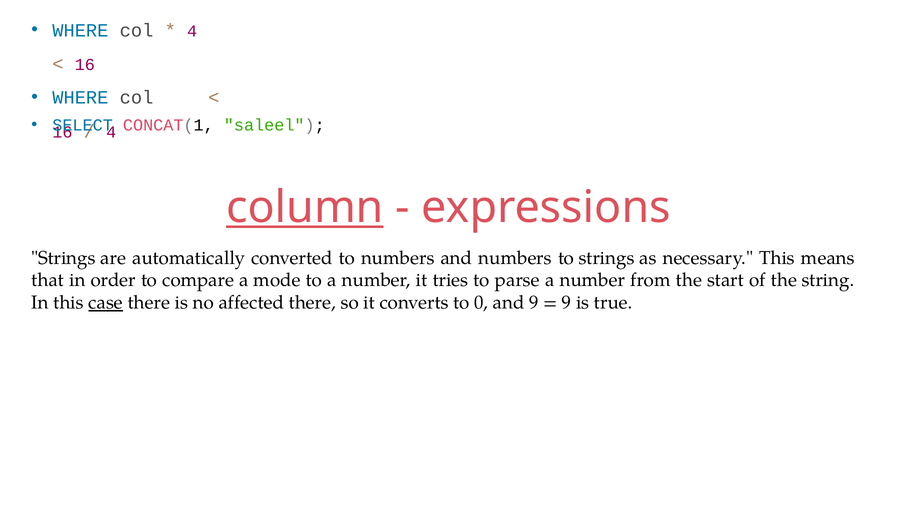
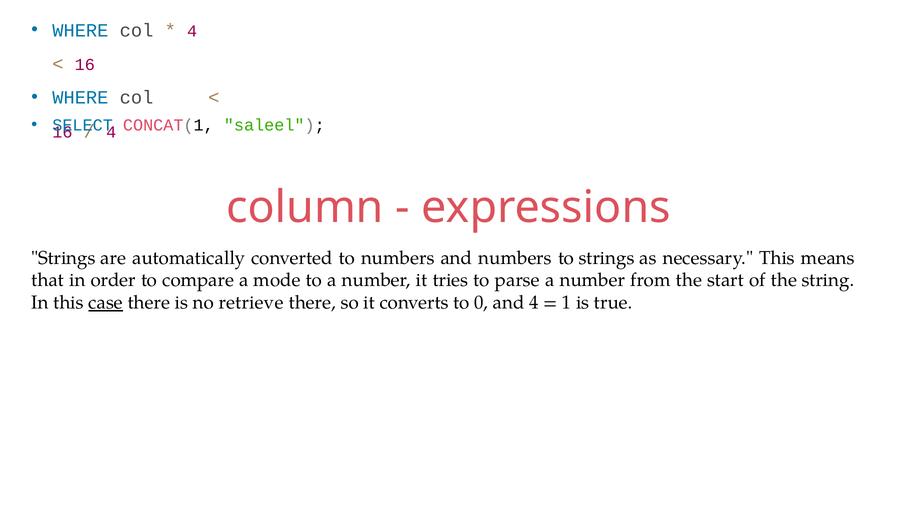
column underline: present -> none
affected: affected -> retrieve
and 9: 9 -> 4
9 at (567, 302): 9 -> 1
